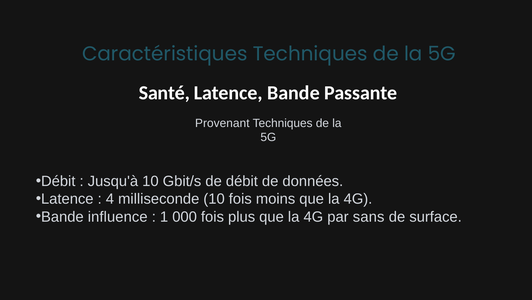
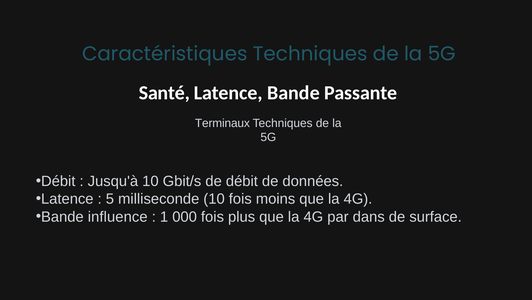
Provenant: Provenant -> Terminaux
4: 4 -> 5
sans: sans -> dans
